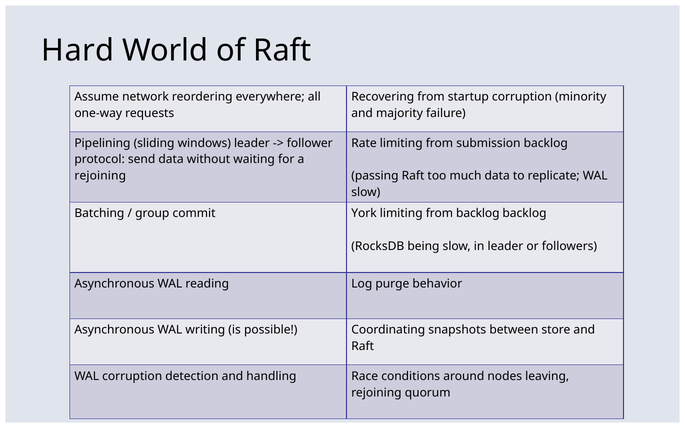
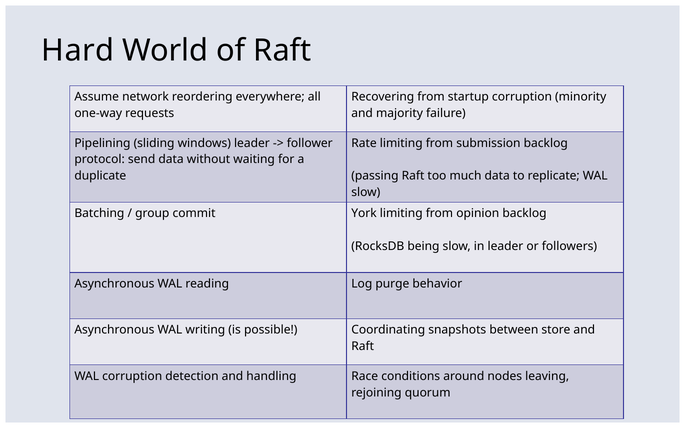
rejoining at (100, 176): rejoining -> duplicate
from backlog: backlog -> opinion
